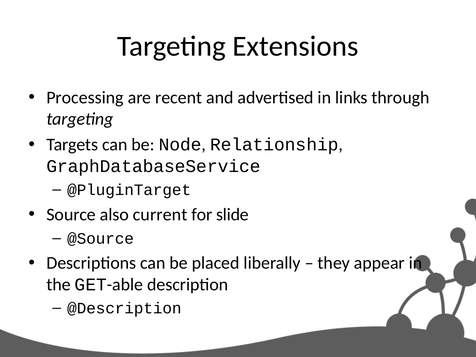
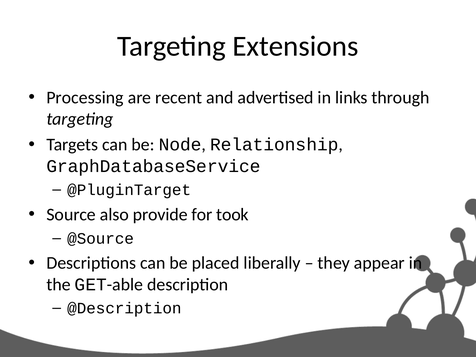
current: current -> provide
slide: slide -> took
